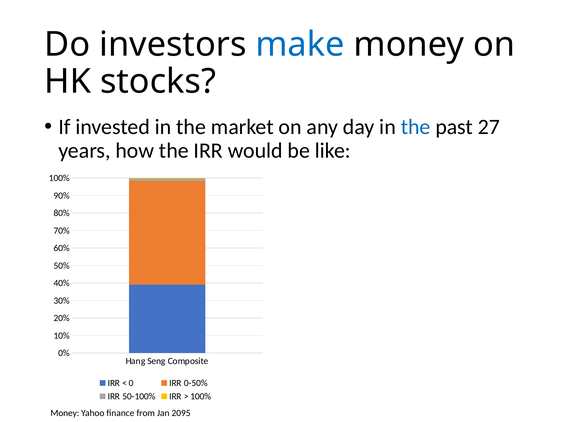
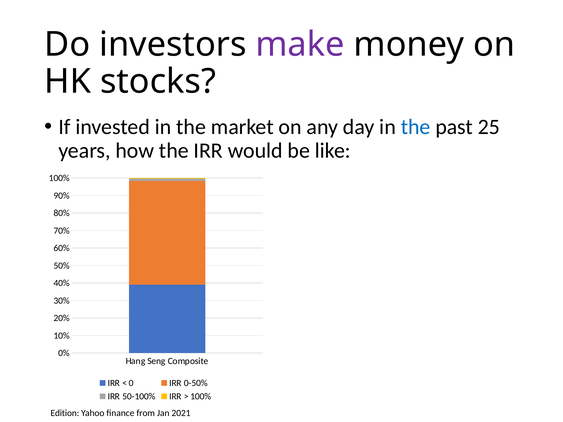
make colour: blue -> purple
27: 27 -> 25
Money at (65, 413): Money -> Edition
2095: 2095 -> 2021
